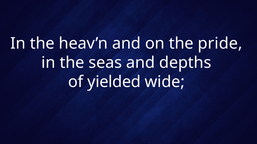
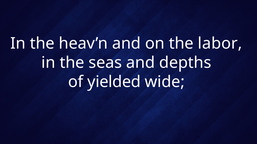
pride: pride -> labor
